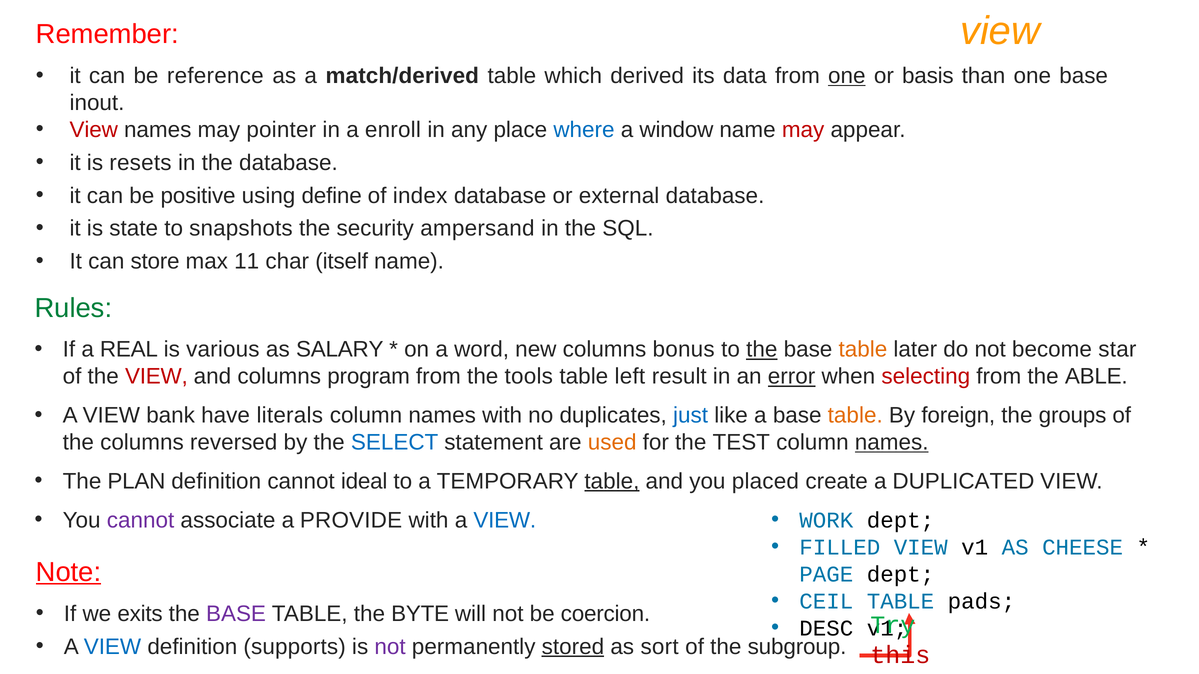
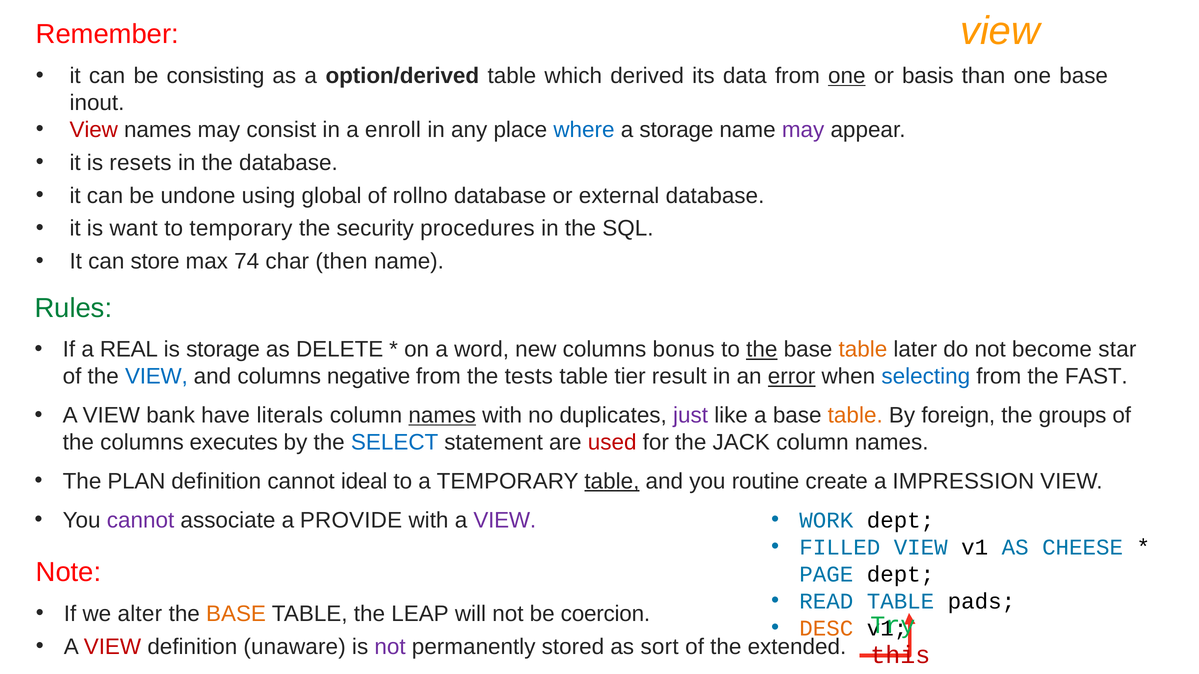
reference: reference -> consisting
match/derived: match/derived -> option/derived
pointer: pointer -> consist
a window: window -> storage
may at (803, 130) colour: red -> purple
positive: positive -> undone
define: define -> global
index: index -> rollno
state: state -> want
to snapshots: snapshots -> temporary
ampersand: ampersand -> procedures
11: 11 -> 74
itself: itself -> then
is various: various -> storage
SALARY: SALARY -> DELETE
VIEW at (156, 377) colour: red -> blue
program: program -> negative
tools: tools -> tests
left: left -> tier
selecting colour: red -> blue
ABLE: ABLE -> FAST
names at (442, 416) underline: none -> present
just colour: blue -> purple
reversed: reversed -> executes
used colour: orange -> red
TEST: TEST -> JACK
names at (892, 443) underline: present -> none
placed: placed -> routine
DUPLICATED: DUPLICATED -> IMPRESSION
VIEW at (505, 521) colour: blue -> purple
Note underline: present -> none
CEIL: CEIL -> READ
exits: exits -> alter
BASE at (236, 614) colour: purple -> orange
BYTE: BYTE -> LEAP
DESC colour: black -> orange
VIEW at (112, 647) colour: blue -> red
supports: supports -> unaware
stored underline: present -> none
subgroup: subgroup -> extended
